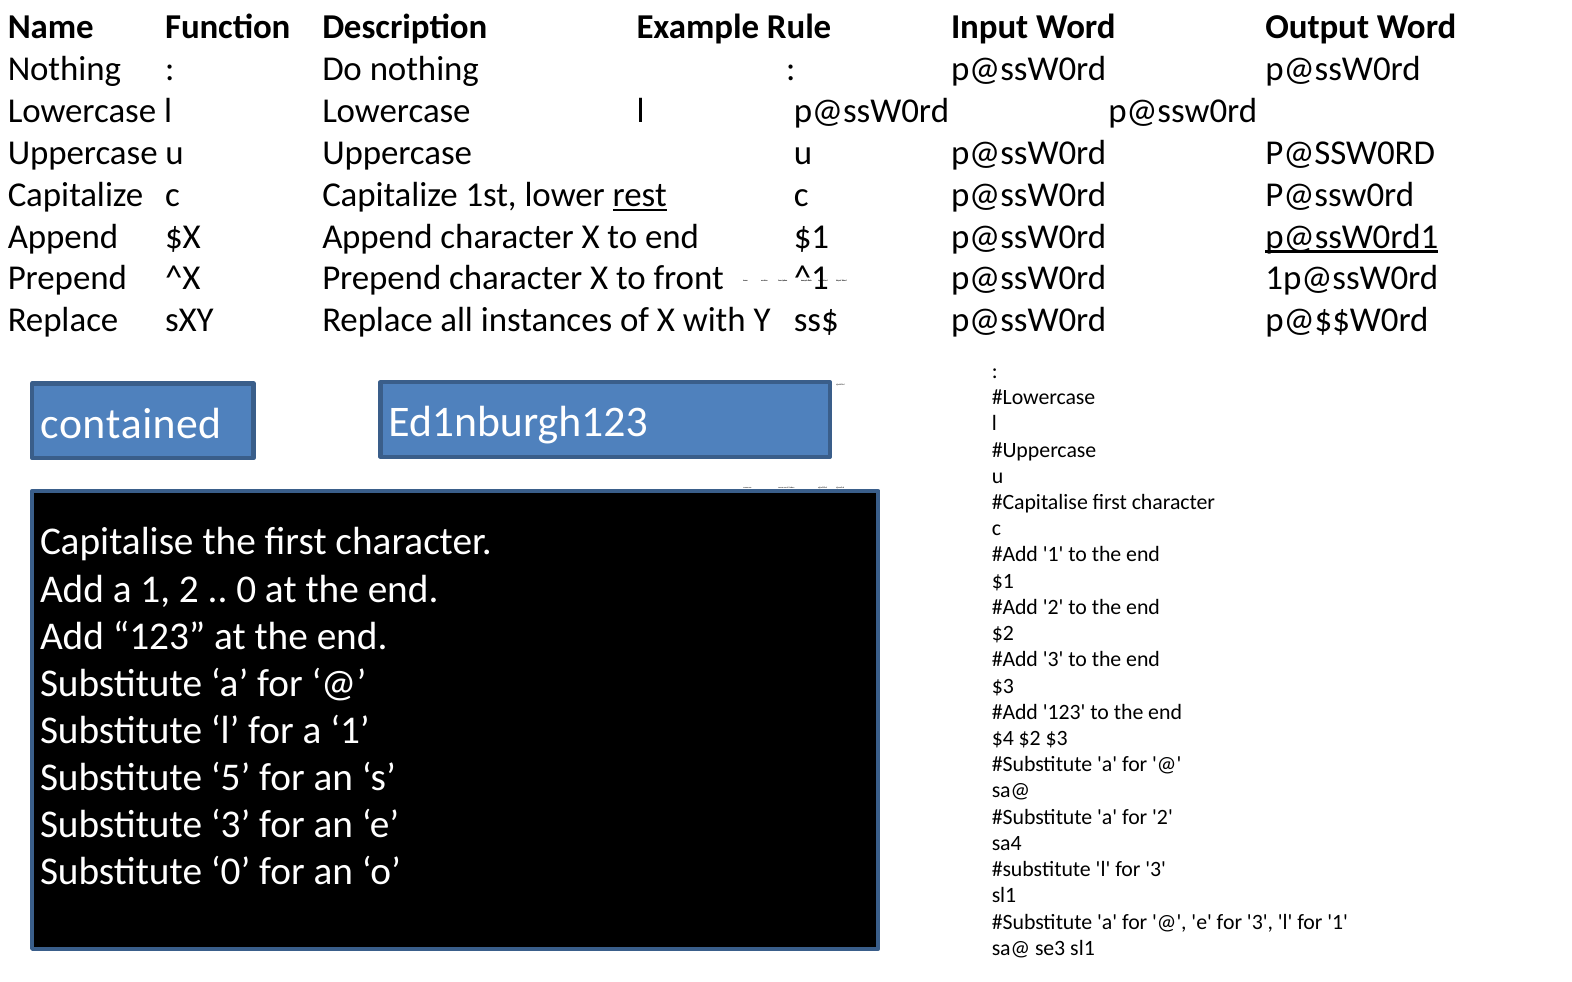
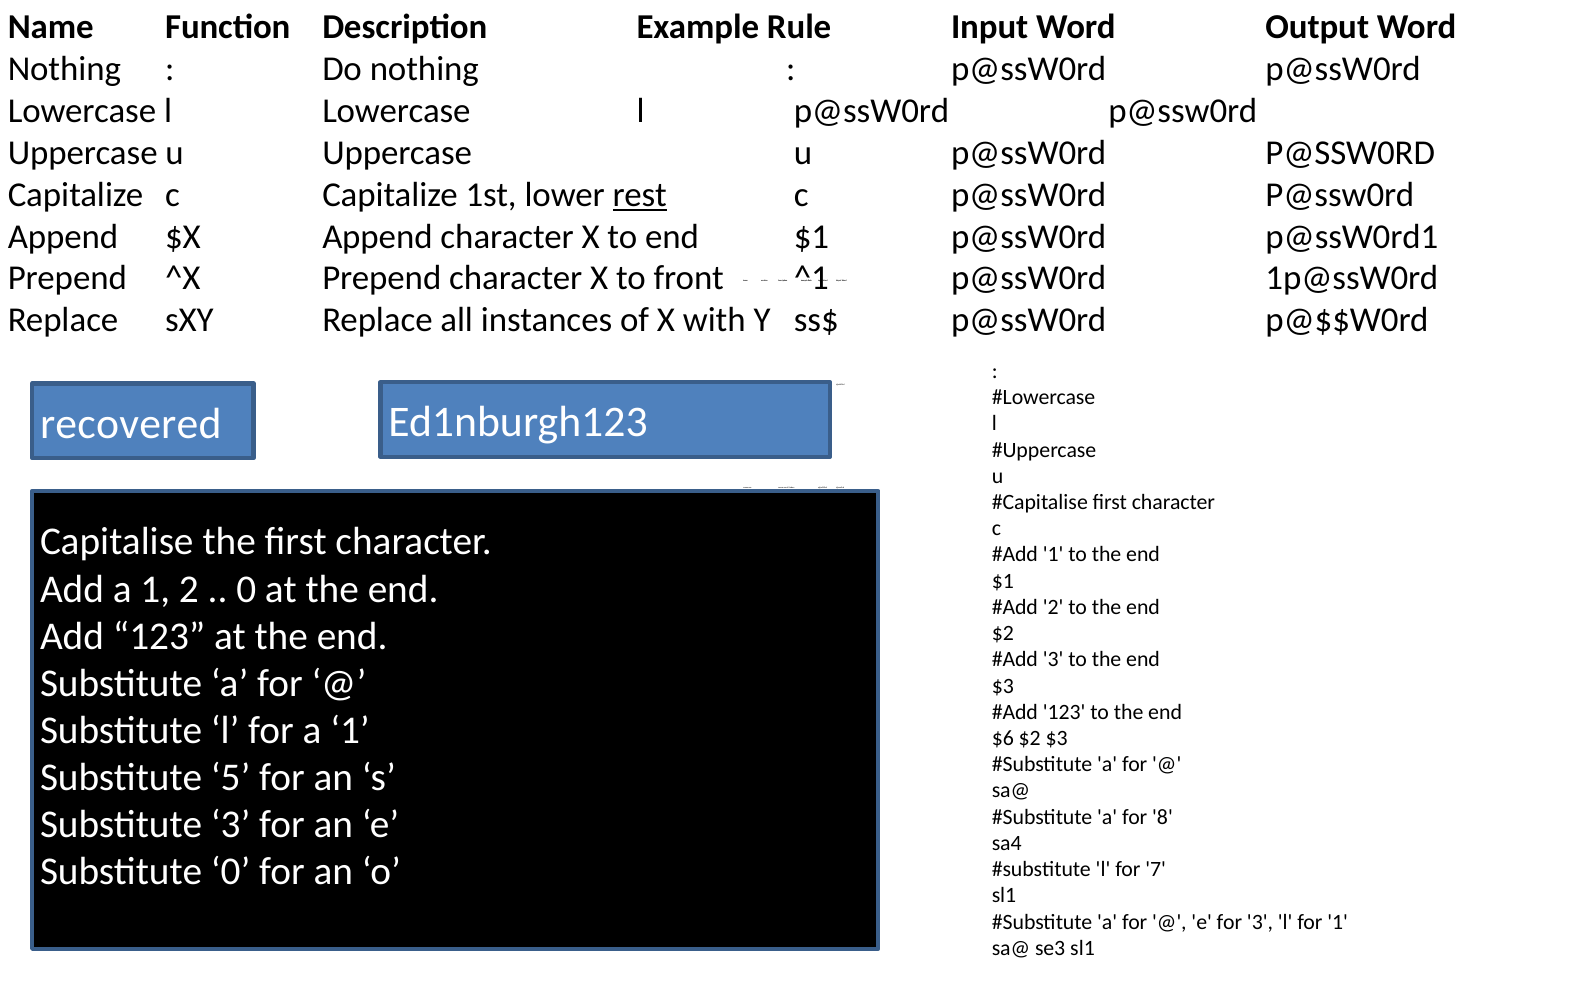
p@ssW0rd1 at (1352, 237) underline: present -> none
contained: contained -> recovered
$4: $4 -> $6
for 2: 2 -> 8
l for 3: 3 -> 7
